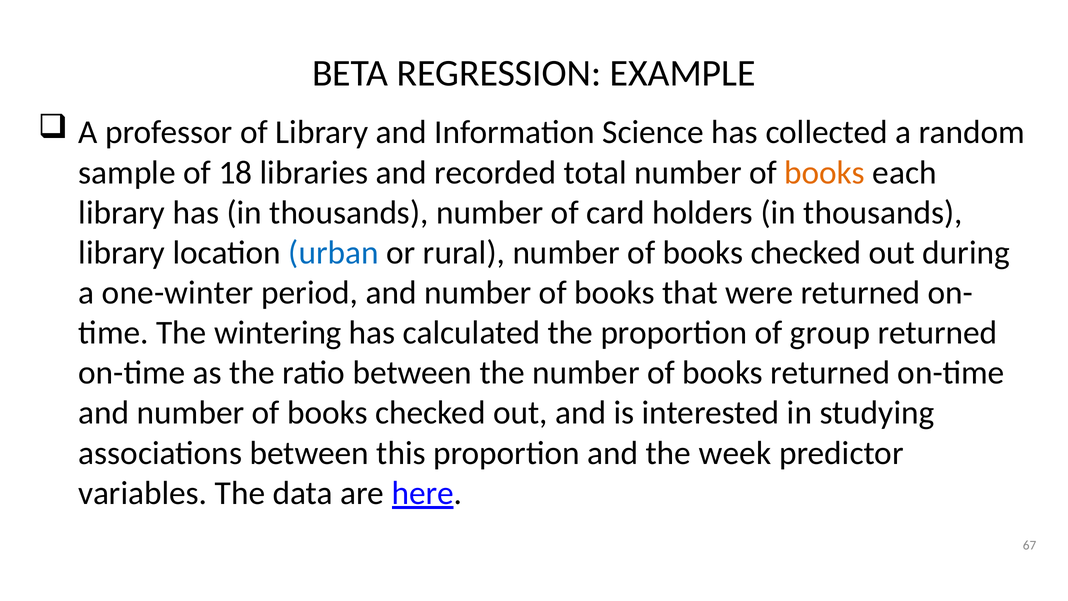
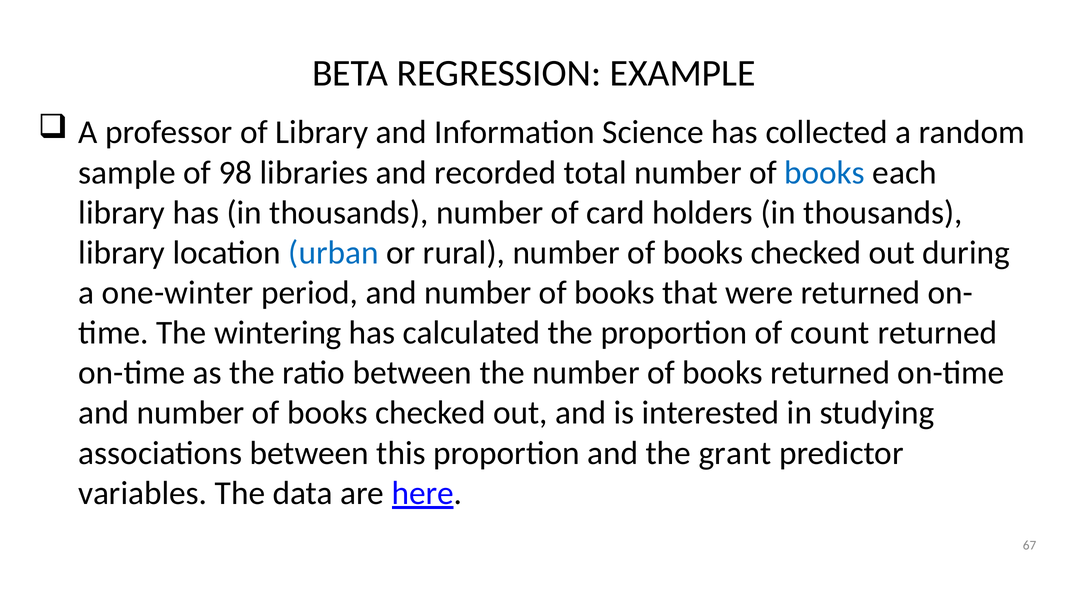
18: 18 -> 98
books at (825, 172) colour: orange -> blue
group: group -> count
week: week -> grant
